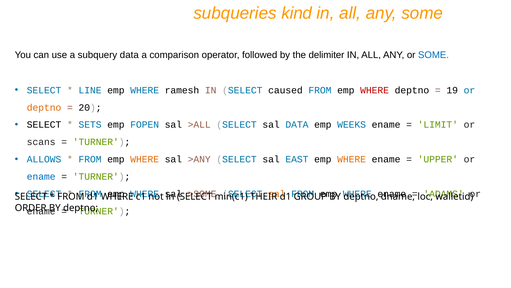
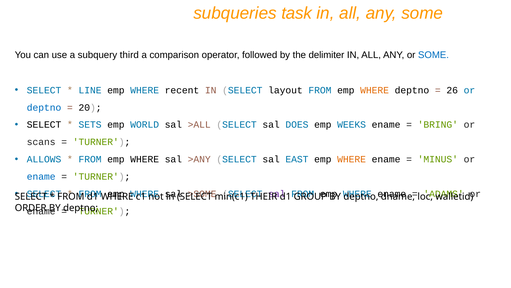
kind: kind -> task
subquery data: data -> third
ramesh: ramesh -> recent
caused: caused -> layout
WHERE at (375, 90) colour: red -> orange
19: 19 -> 26
deptno at (44, 107) colour: orange -> blue
FOPEN: FOPEN -> WORLD
sal DATA: DATA -> DOES
LIMIT: LIMIT -> BRING
WHERE at (145, 159) colour: orange -> black
UPPER: UPPER -> MINUS
sal at (277, 194) colour: orange -> purple
